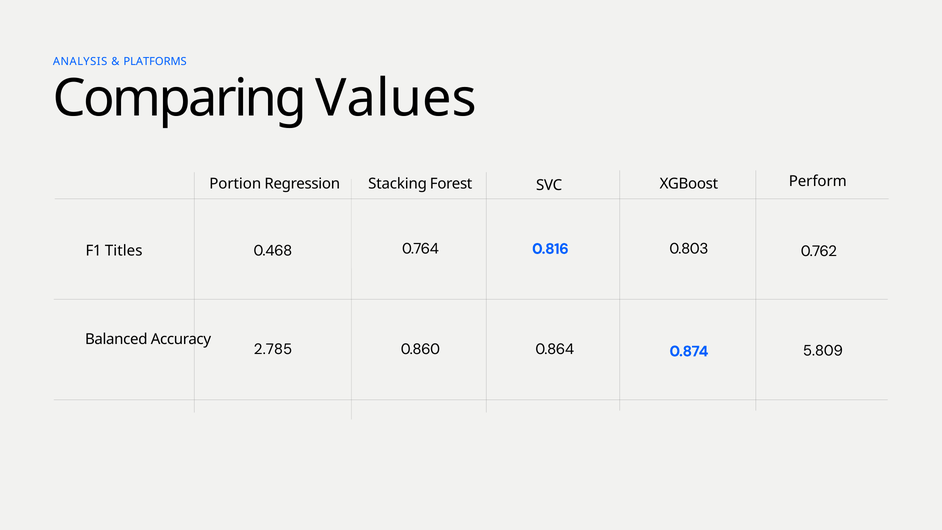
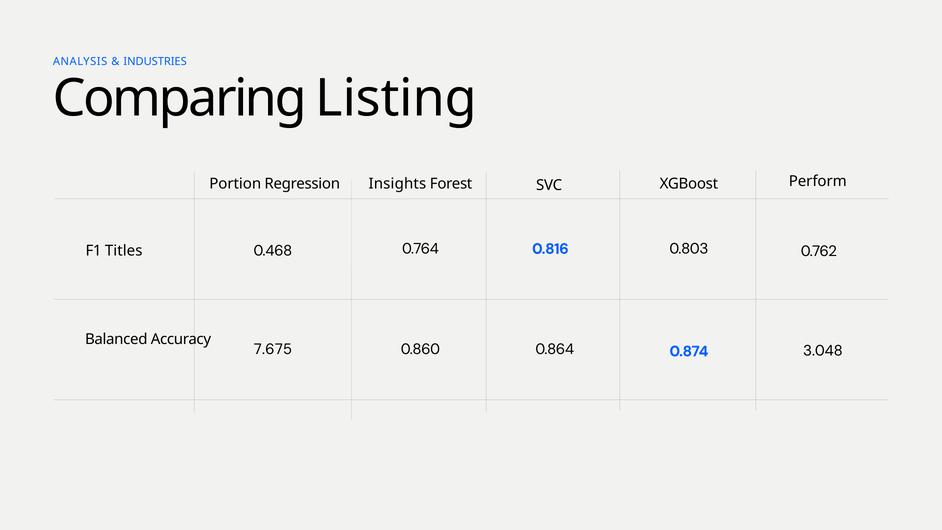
PLATFORMS: PLATFORMS -> INDUSTRIES
Values: Values -> Listing
Stacking: Stacking -> Insights
2.785: 2.785 -> 7.675
5.809: 5.809 -> 3.048
